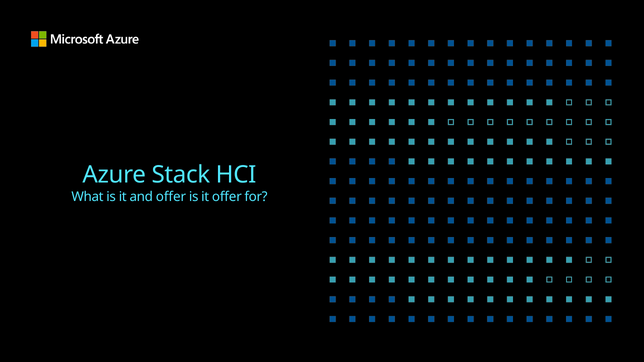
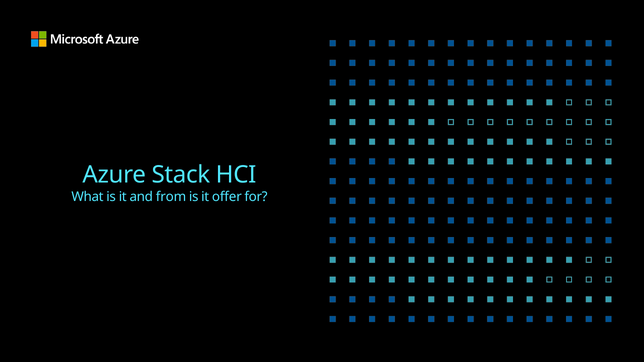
and offer: offer -> from
